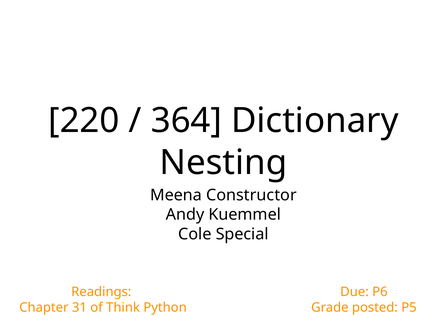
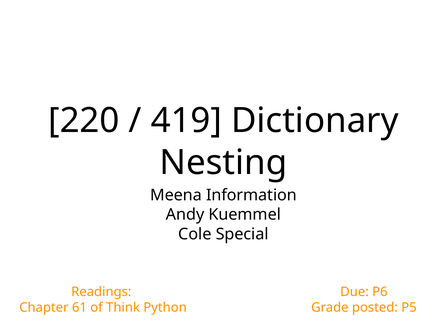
364: 364 -> 419
Constructor: Constructor -> Information
31: 31 -> 61
